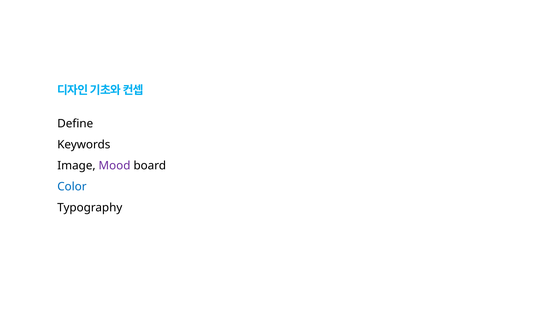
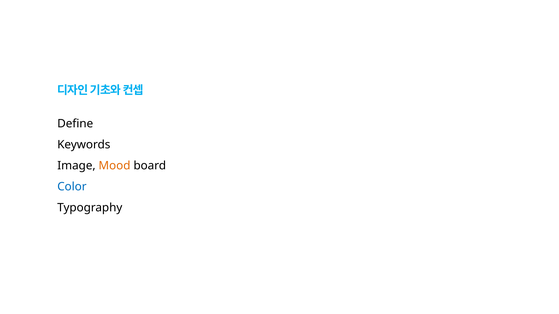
Mood colour: purple -> orange
